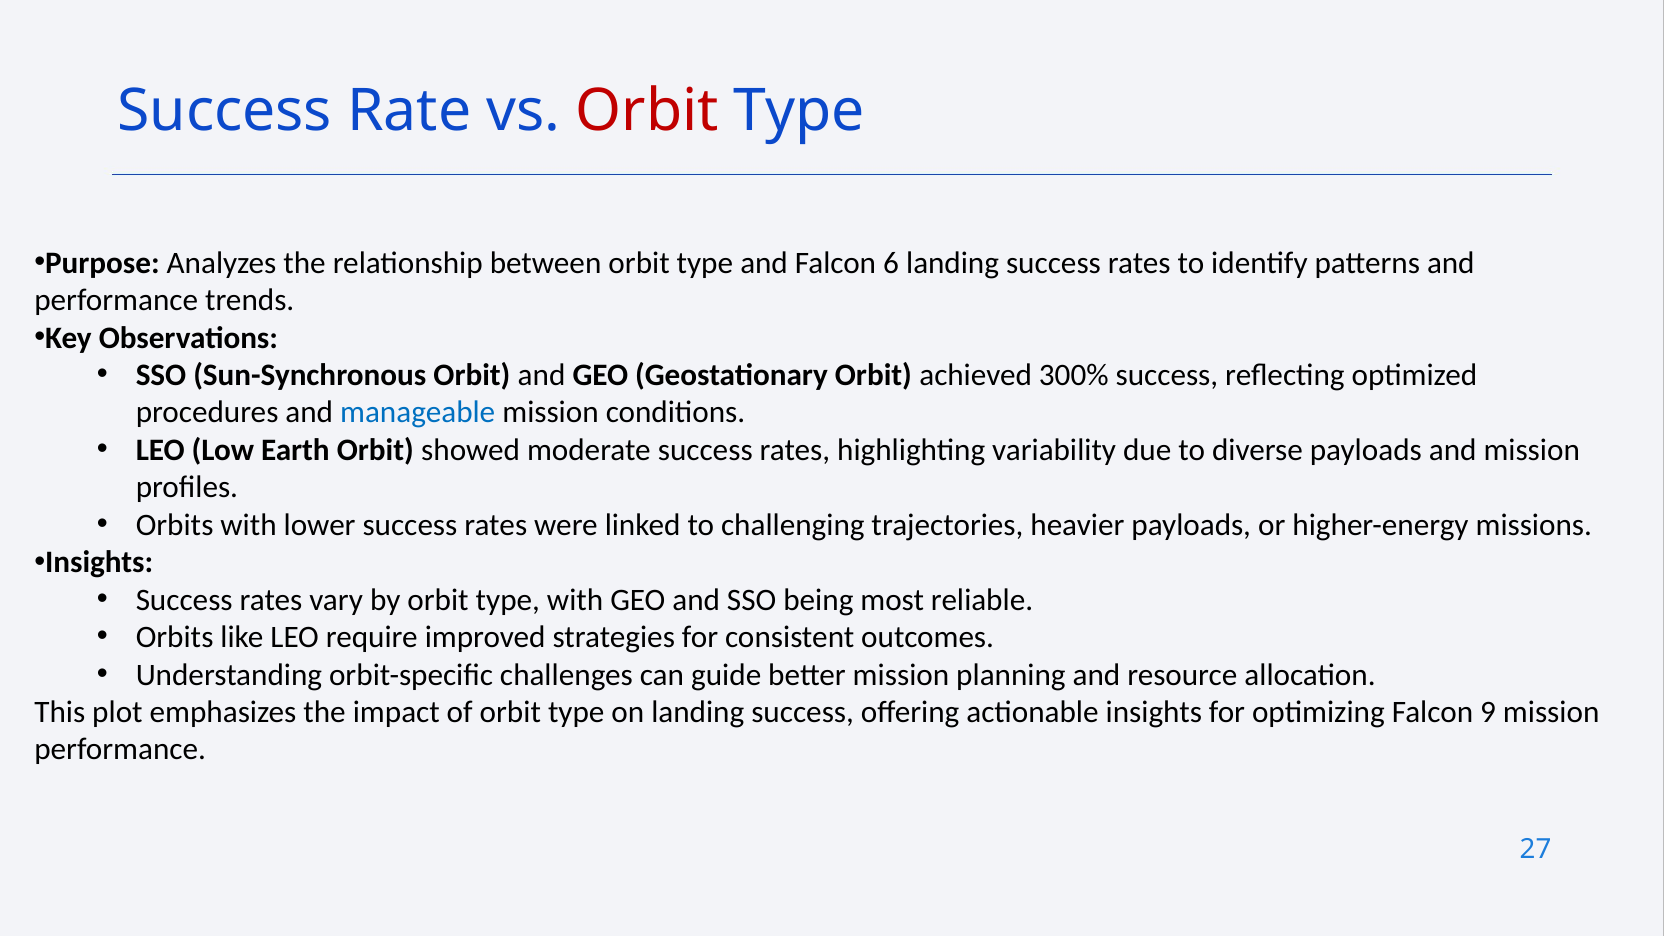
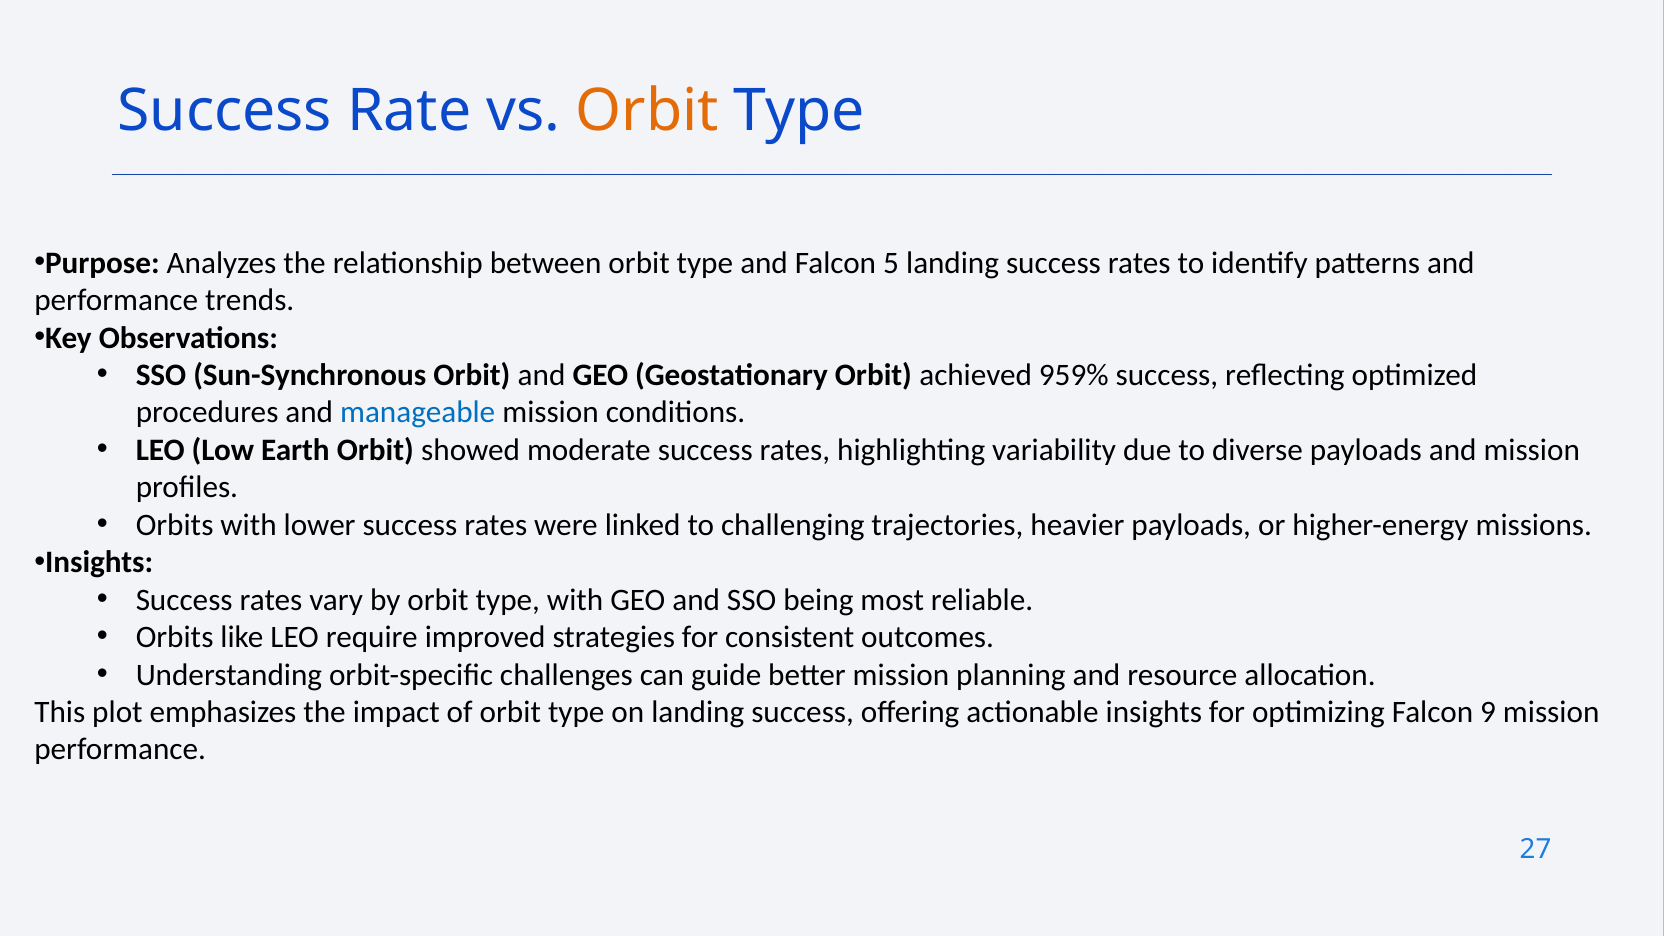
Orbit at (647, 111) colour: red -> orange
6: 6 -> 5
300%: 300% -> 959%
